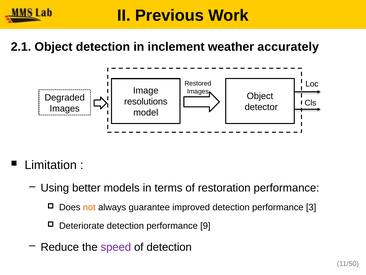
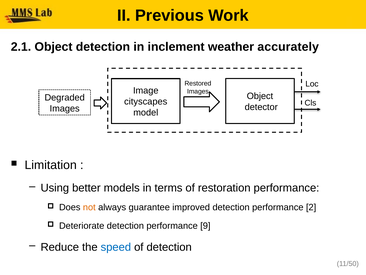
resolutions: resolutions -> cityscapes
3: 3 -> 2
speed colour: purple -> blue
